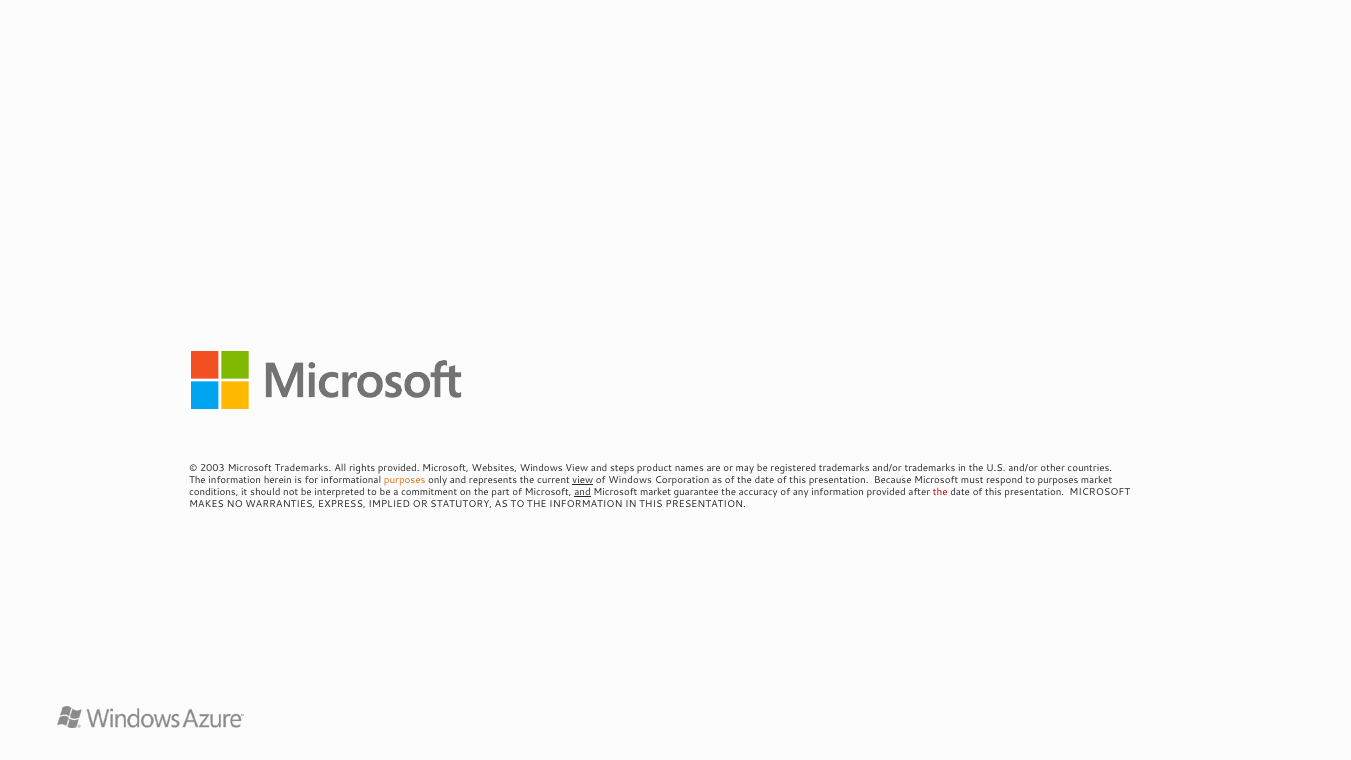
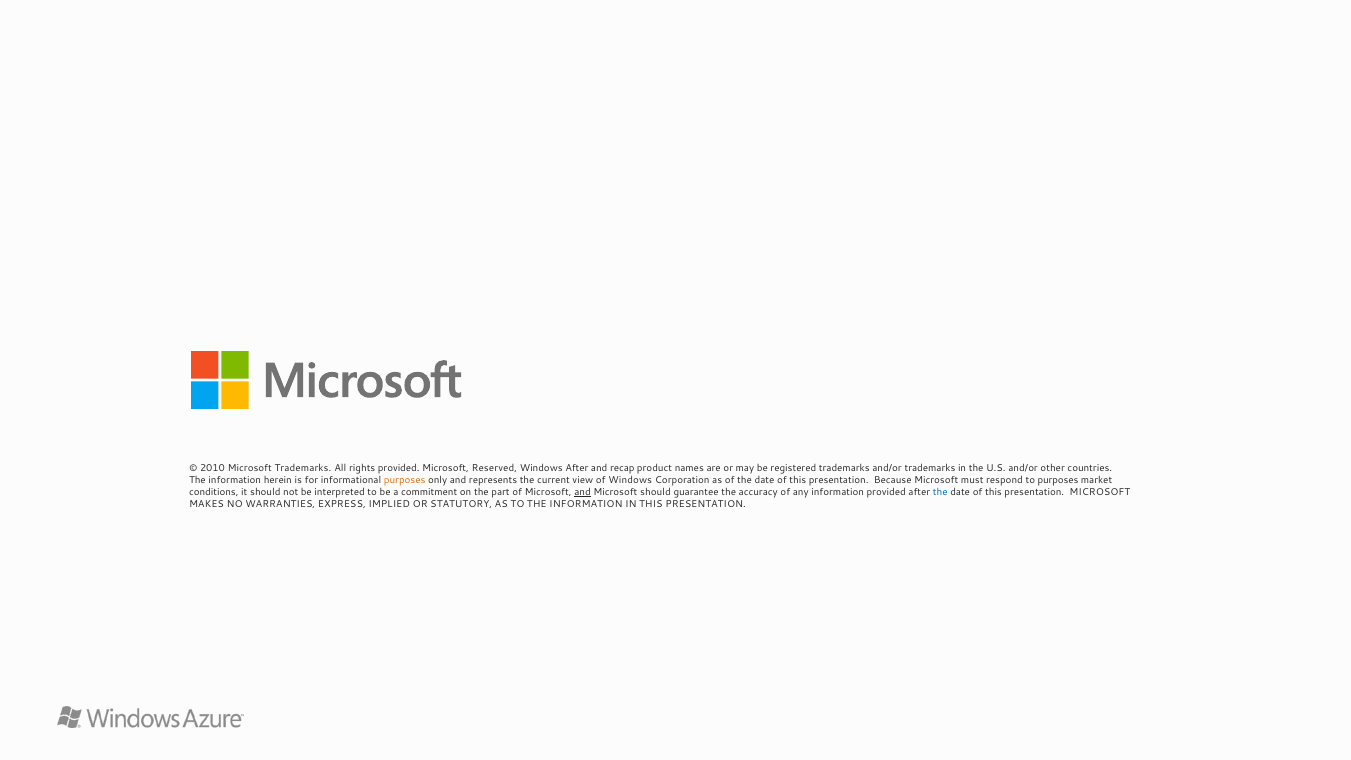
2003: 2003 -> 2010
Websites: Websites -> Reserved
Windows View: View -> After
steps: steps -> recap
view at (583, 480) underline: present -> none
Microsoft market: market -> should
the at (940, 492) colour: red -> blue
